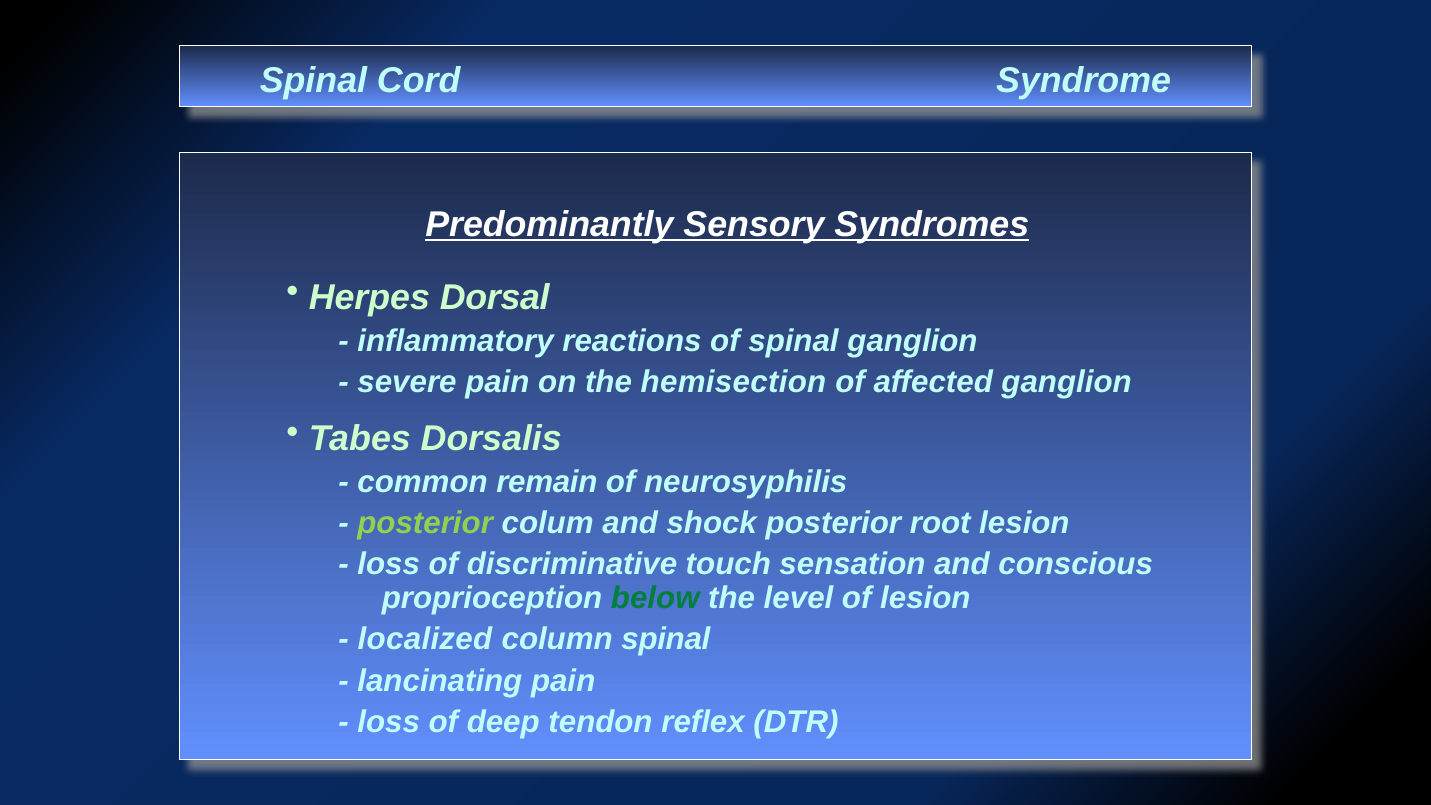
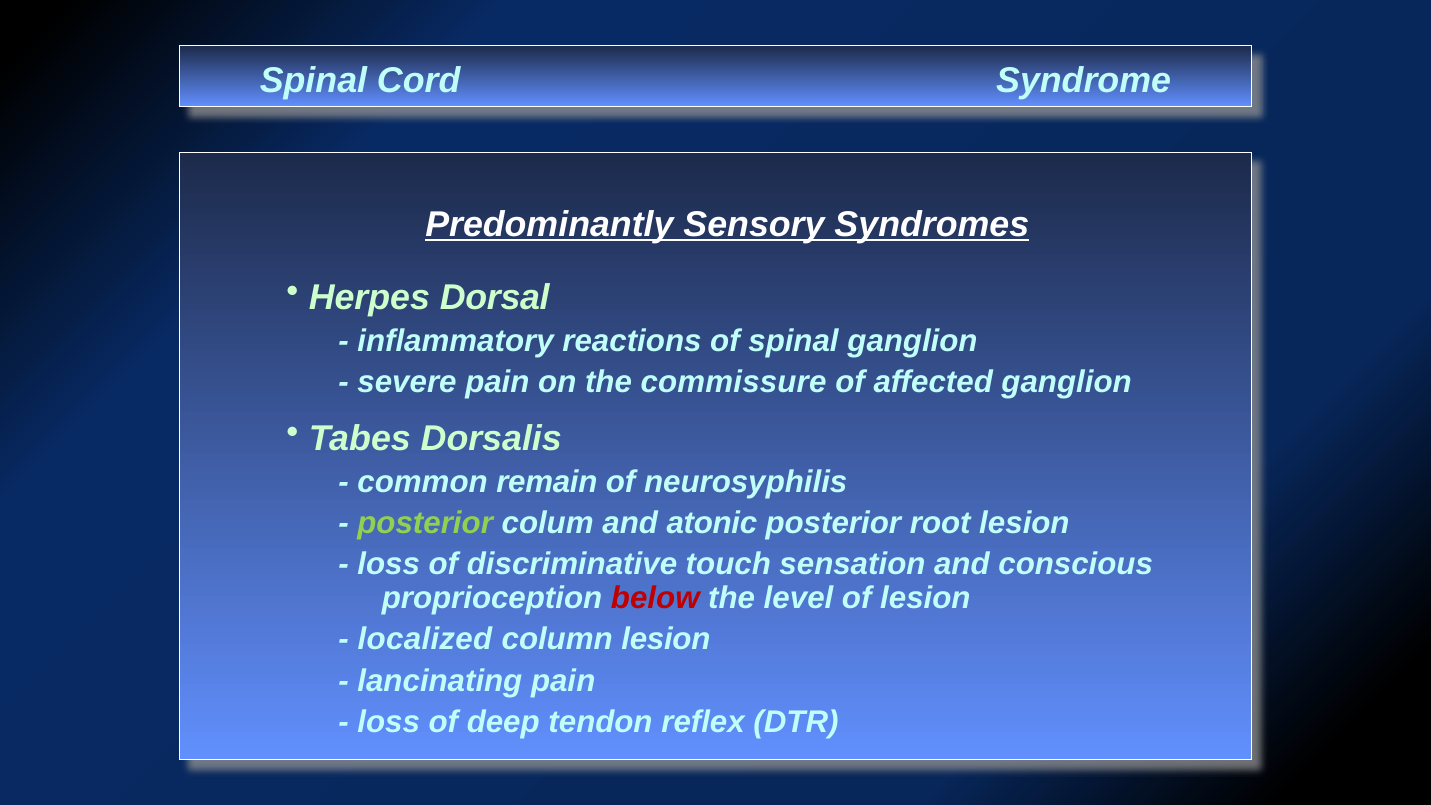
hemisection: hemisection -> commissure
shock: shock -> atonic
below colour: green -> red
column spinal: spinal -> lesion
